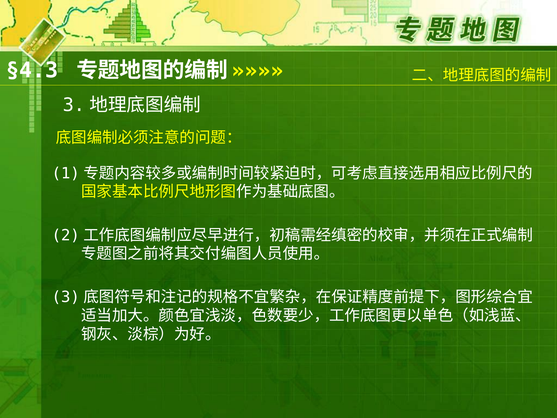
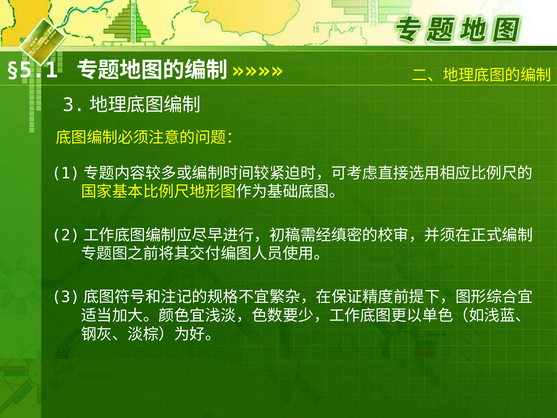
§4.3: §4.3 -> §5.1
